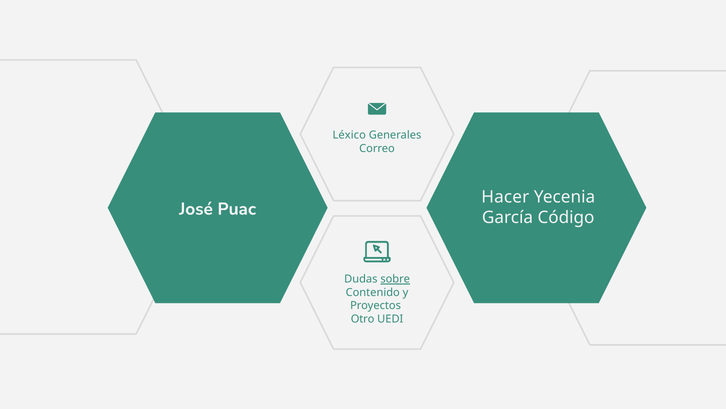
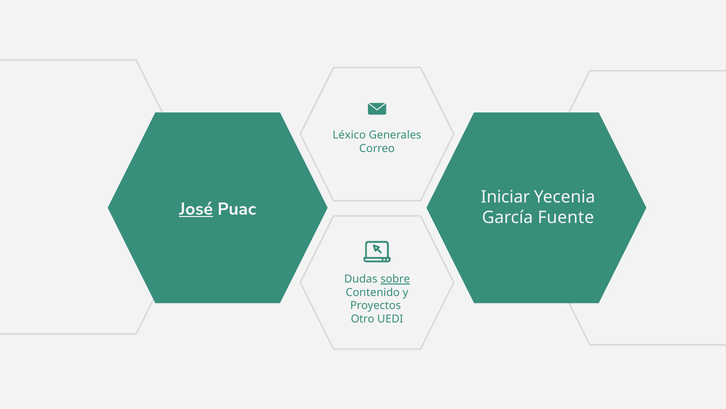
Hacer: Hacer -> Iniciar
José underline: none -> present
Código: Código -> Fuente
